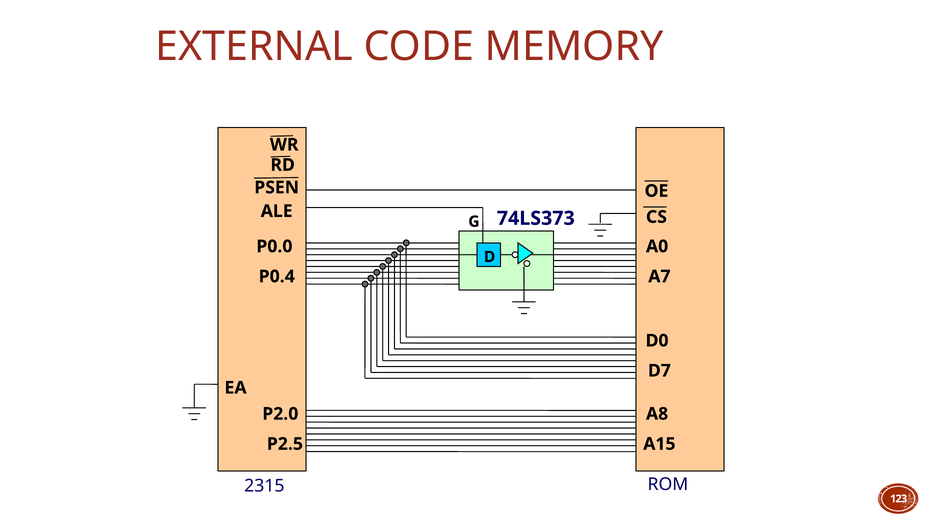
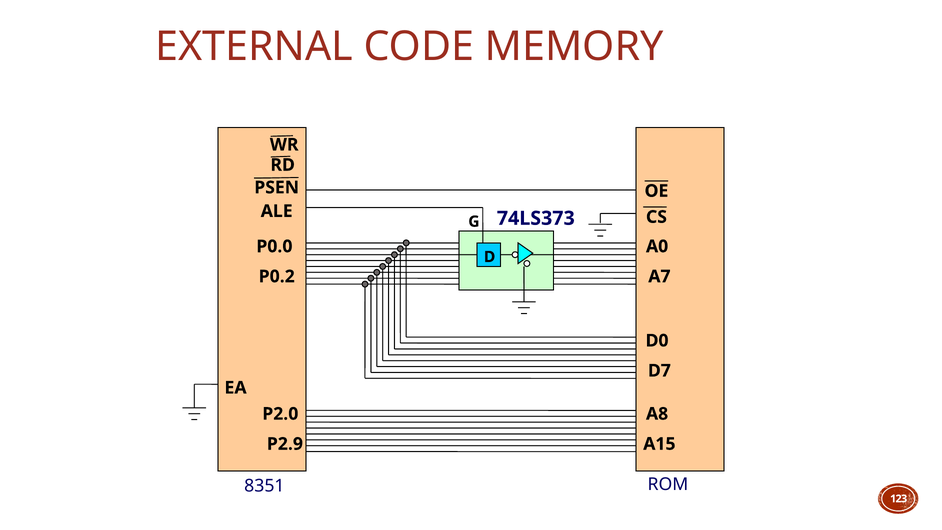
P0.4: P0.4 -> P0.2
P2.5: P2.5 -> P2.9
2315: 2315 -> 8351
